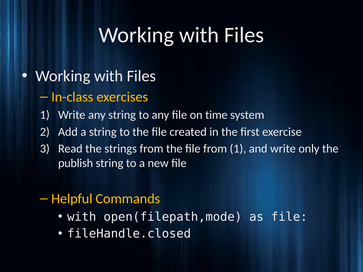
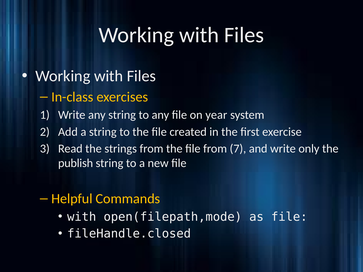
time: time -> year
from 1: 1 -> 7
